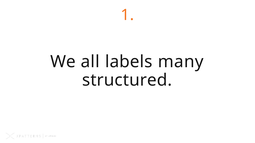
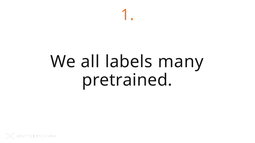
structured: structured -> pretrained
